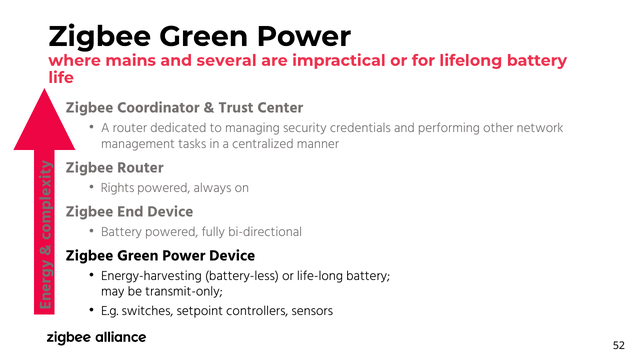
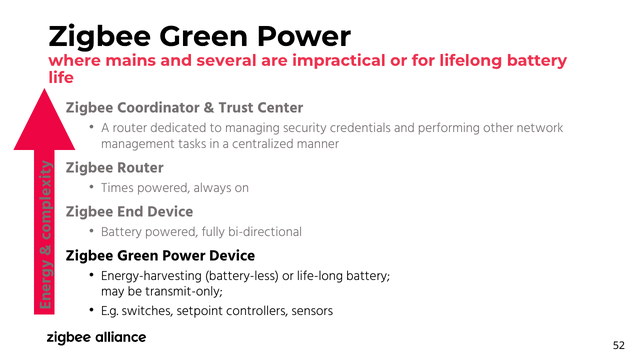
Rights: Rights -> Times
